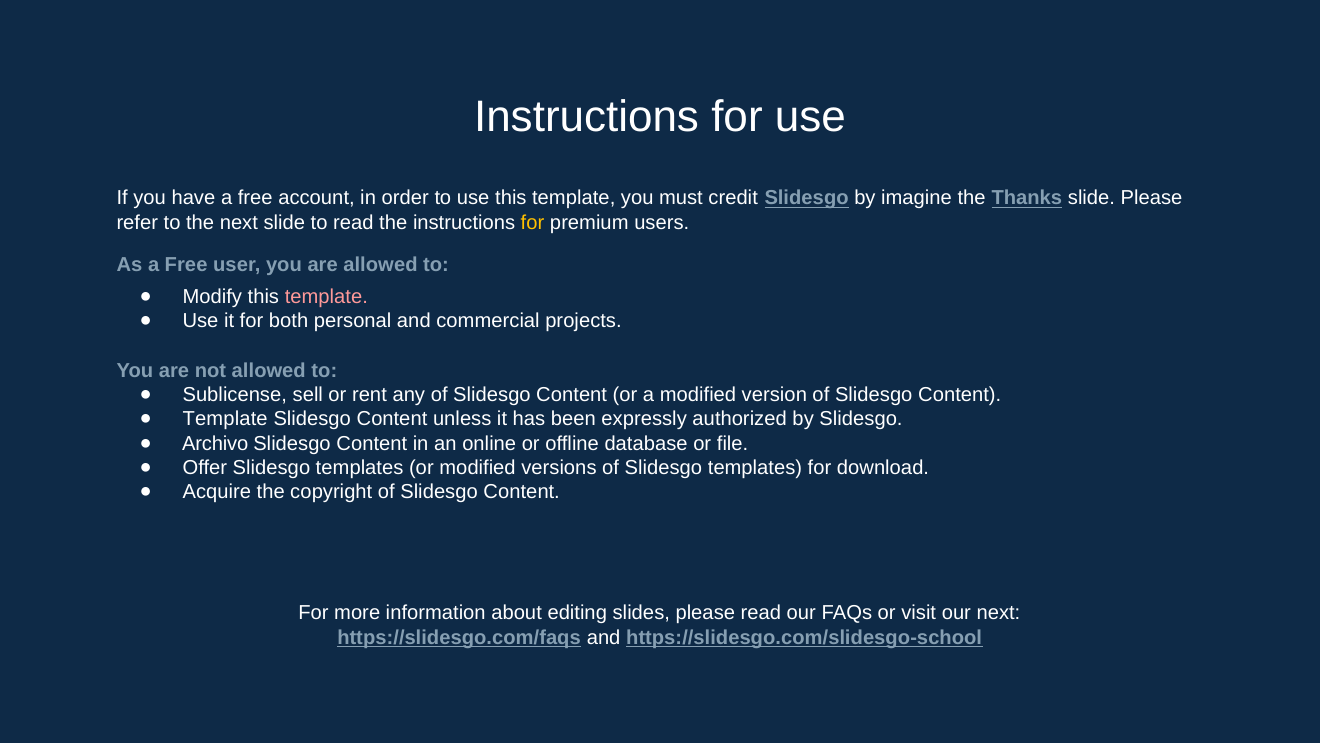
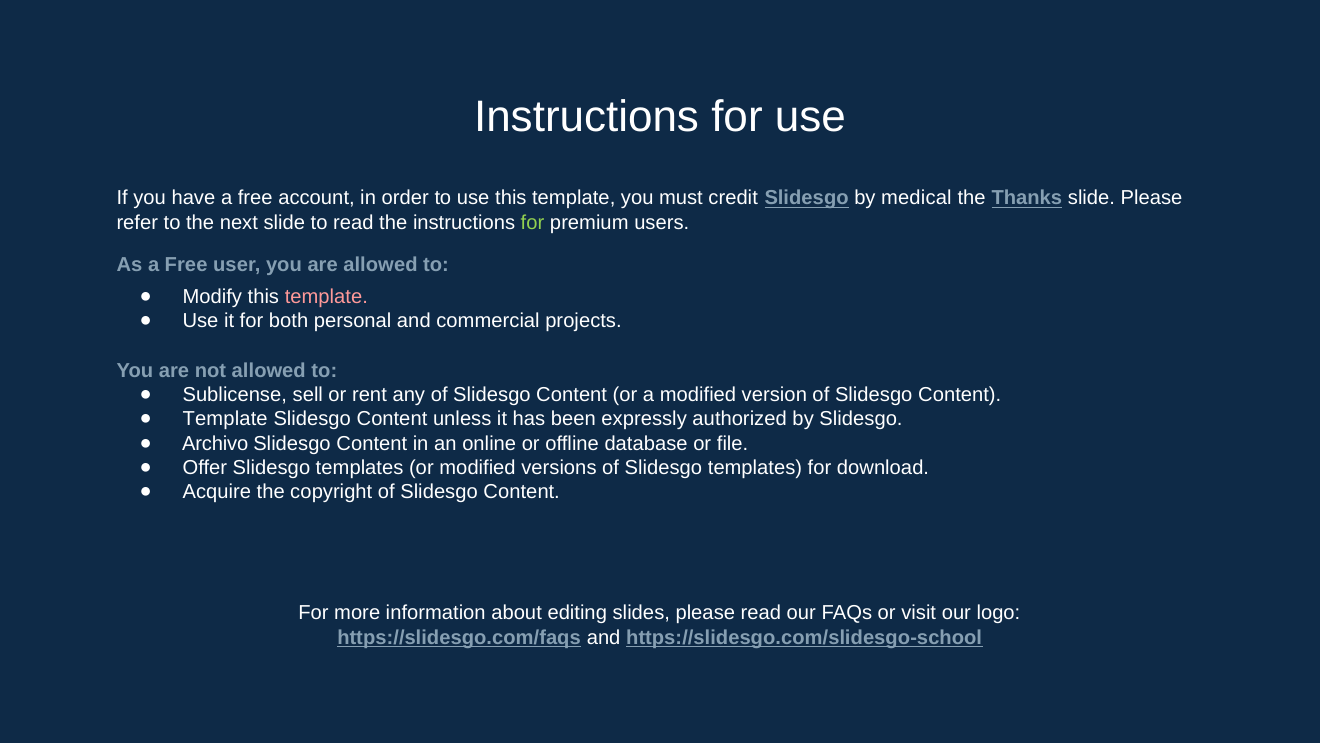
imagine: imagine -> medical
for at (532, 222) colour: yellow -> light green
our next: next -> logo
